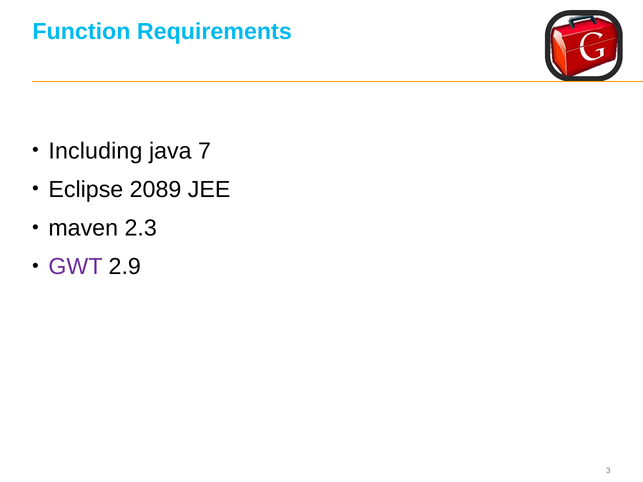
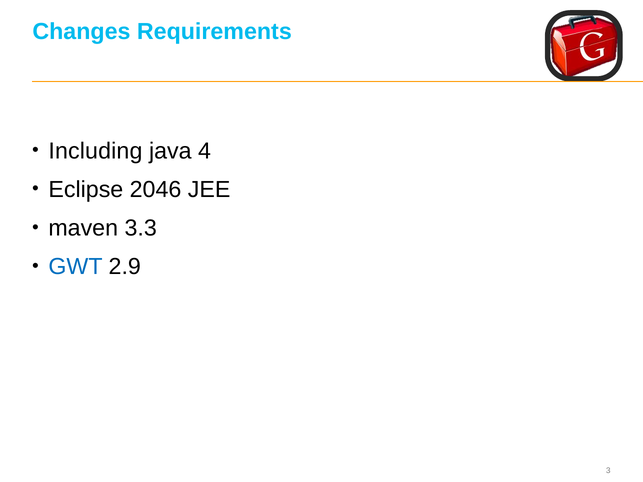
Function: Function -> Changes
7: 7 -> 4
2089: 2089 -> 2046
2.3: 2.3 -> 3.3
GWT colour: purple -> blue
